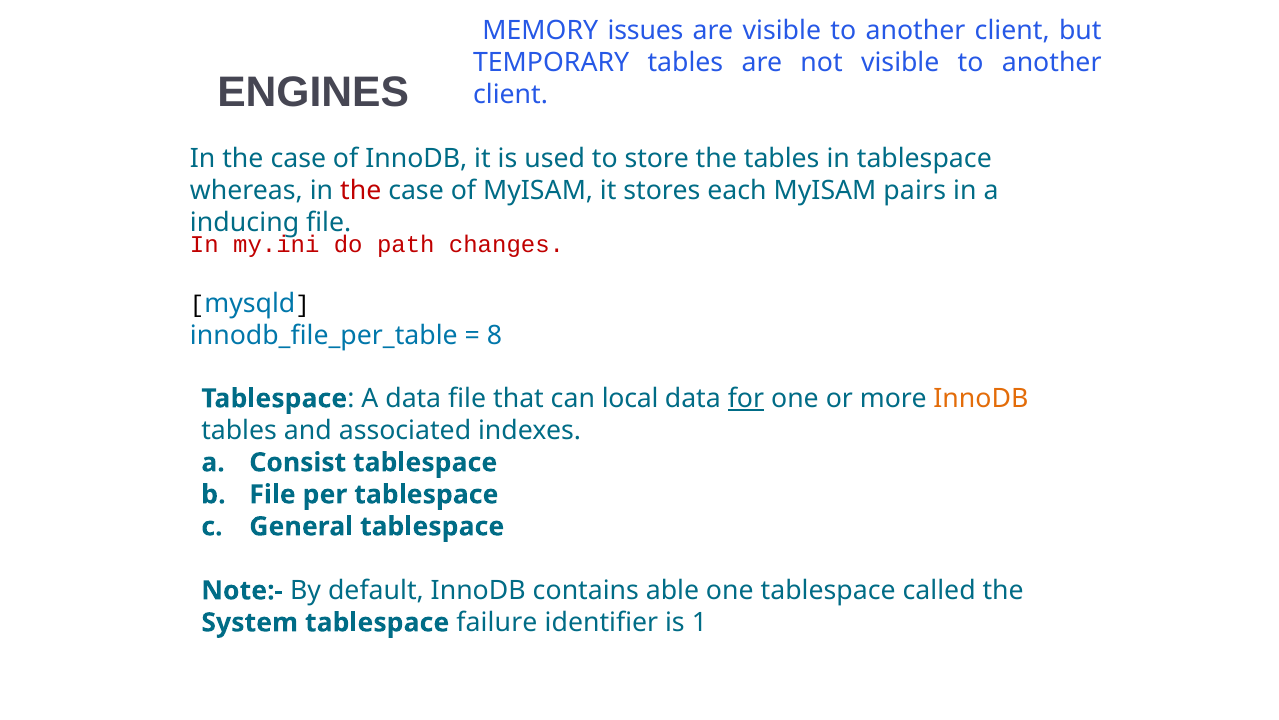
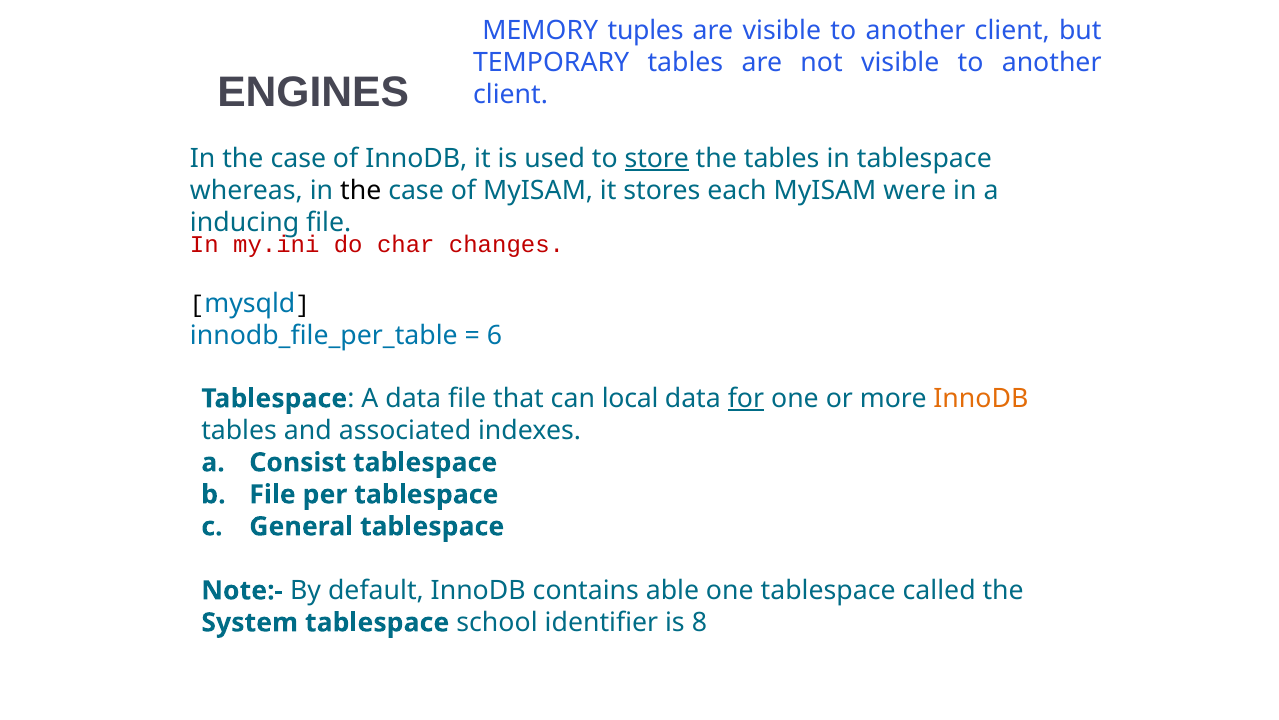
issues: issues -> tuples
store underline: none -> present
the at (361, 190) colour: red -> black
pairs: pairs -> were
path: path -> char
8: 8 -> 6
failure: failure -> school
1: 1 -> 8
